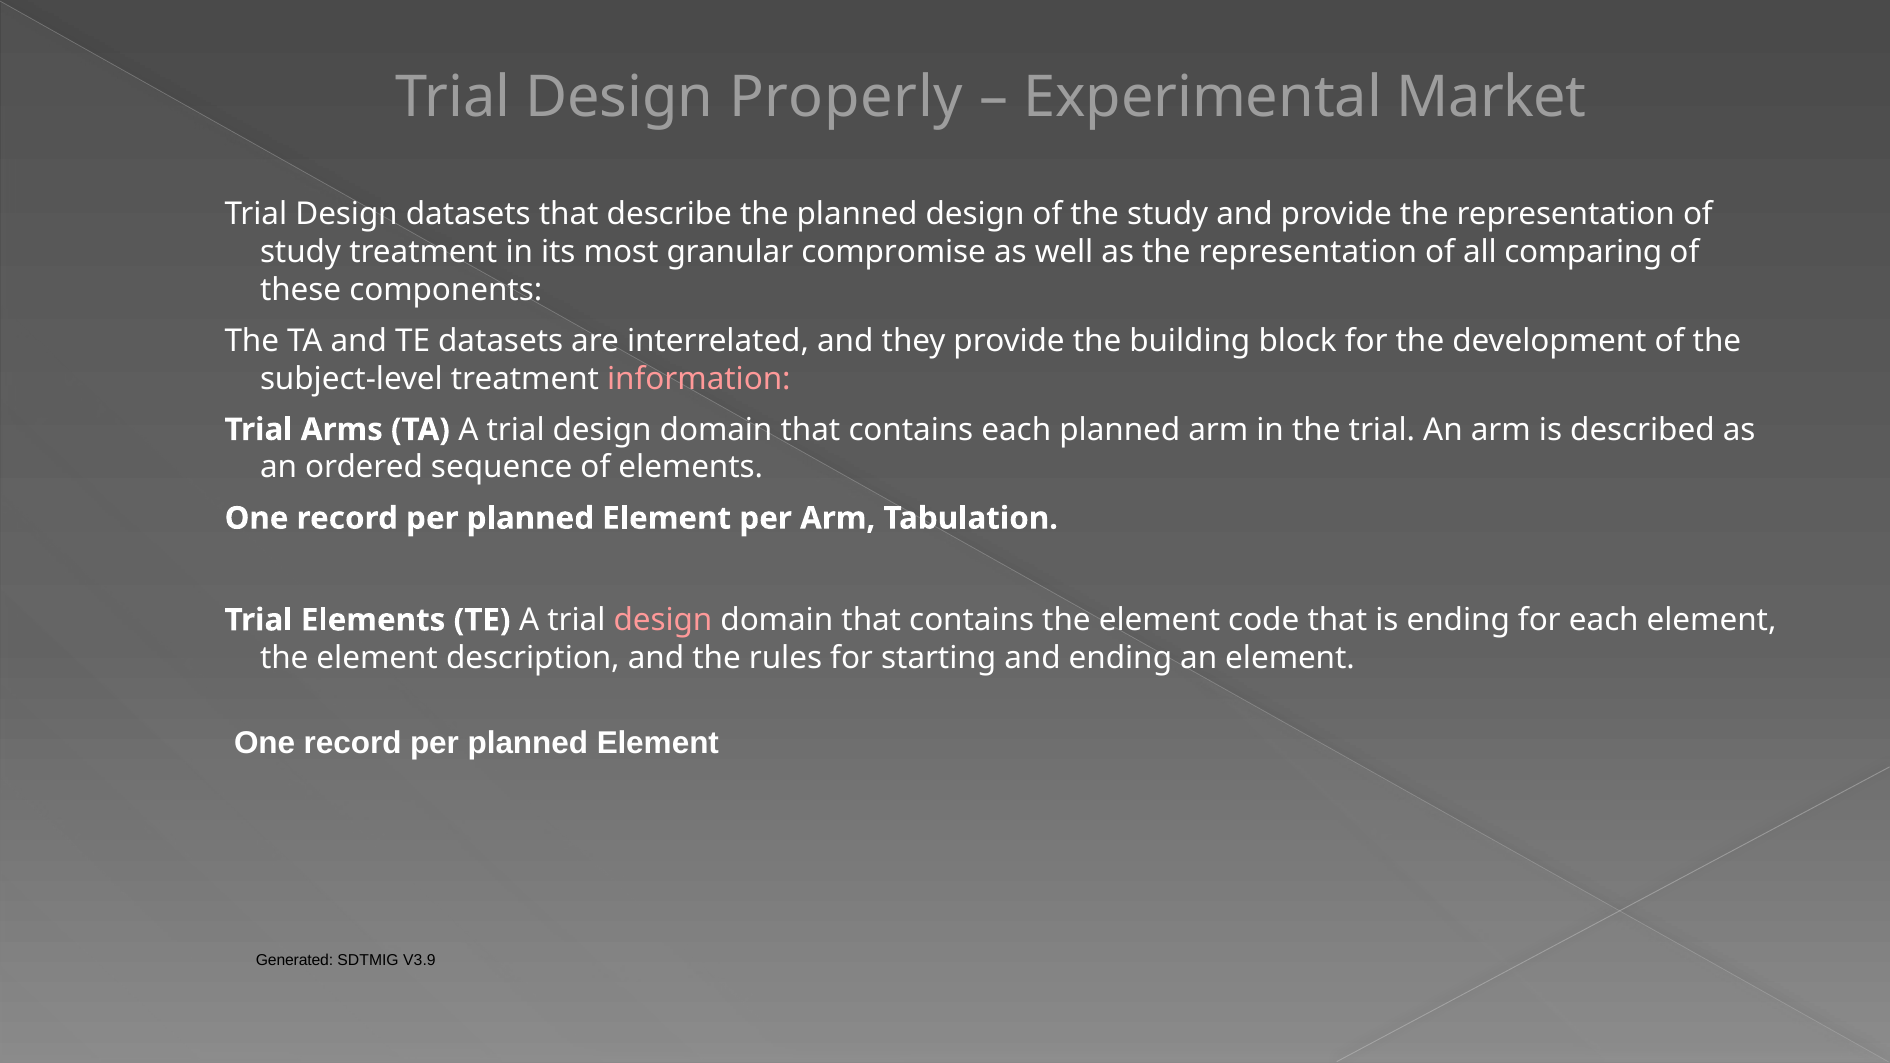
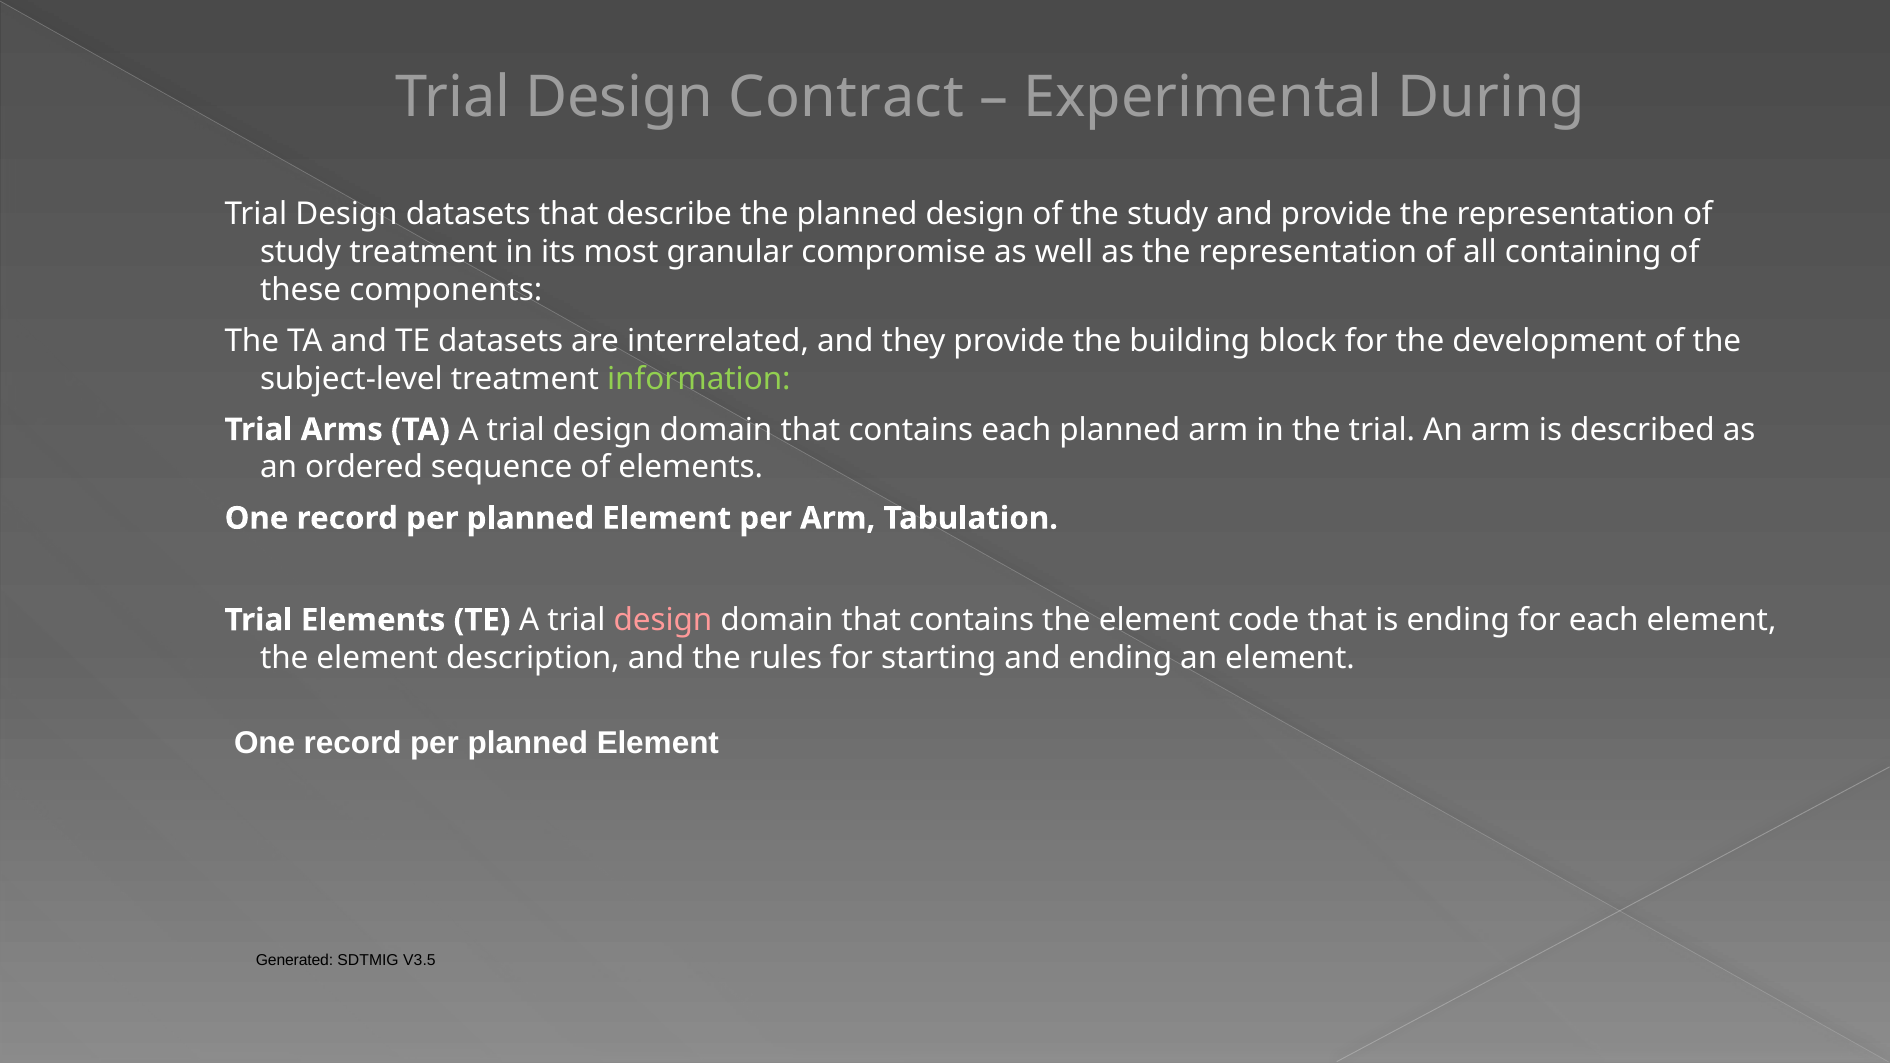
Properly: Properly -> Contract
Market: Market -> During
comparing: comparing -> containing
information colour: pink -> light green
V3.9: V3.9 -> V3.5
